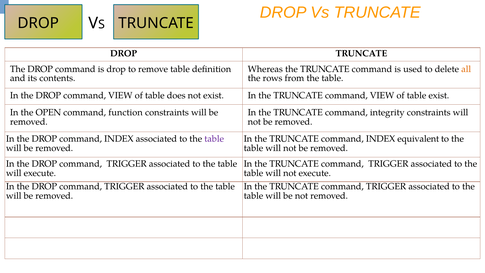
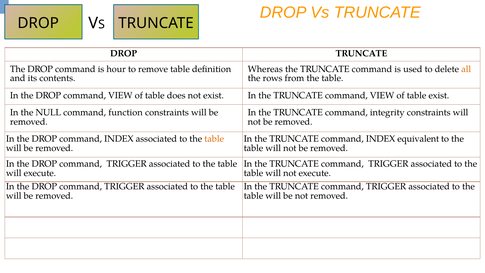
is drop: drop -> hour
OPEN: OPEN -> NULL
table at (214, 139) colour: purple -> orange
